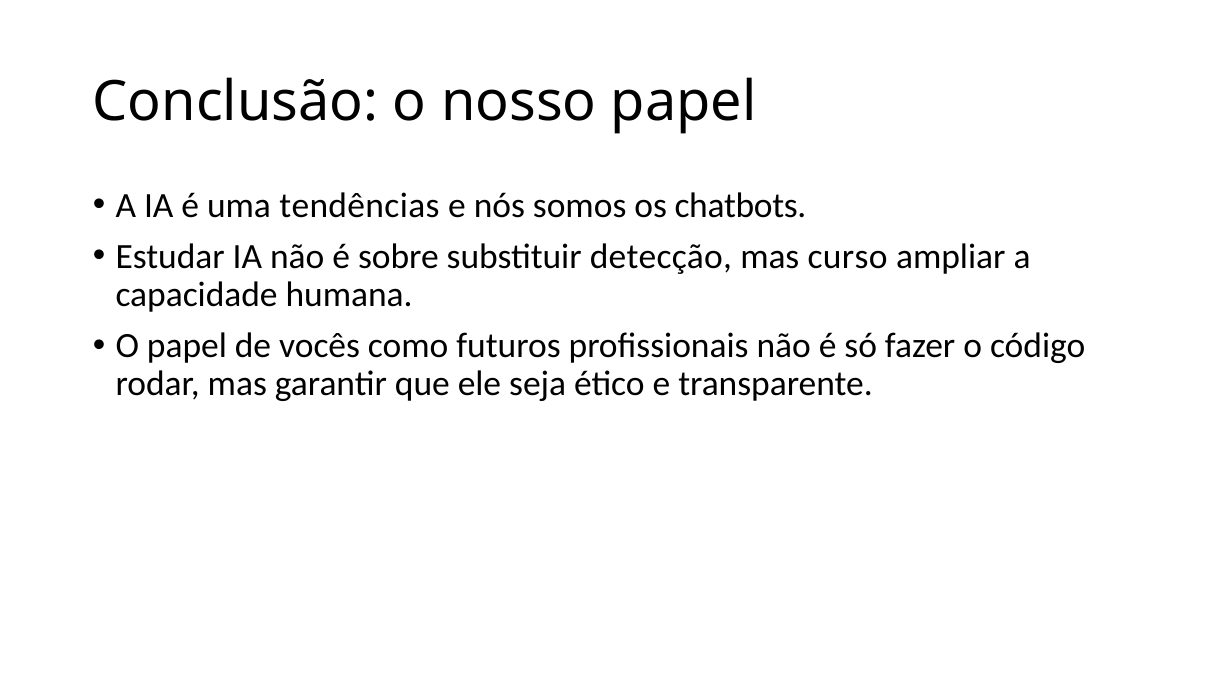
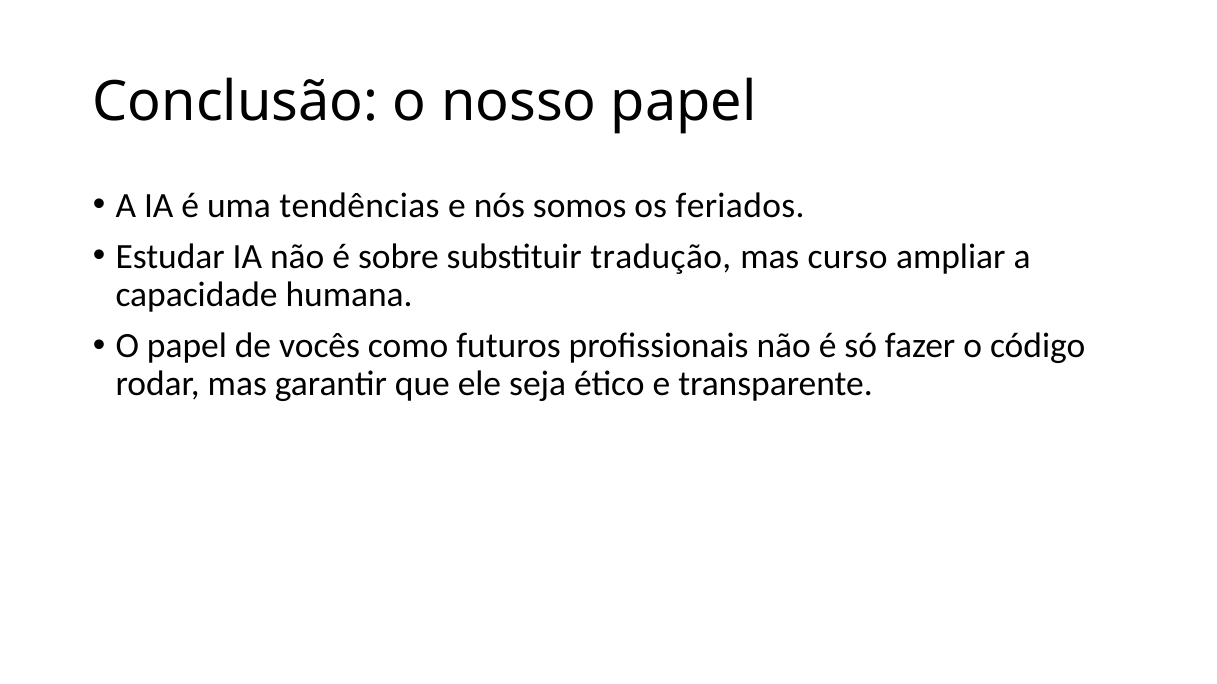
chatbots: chatbots -> feriados
detecção: detecção -> tradução
